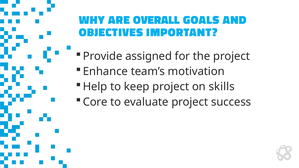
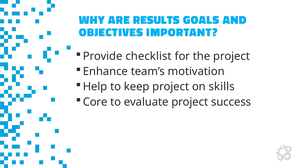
OVERALL: OVERALL -> RESULTS
assigned: assigned -> checklist
